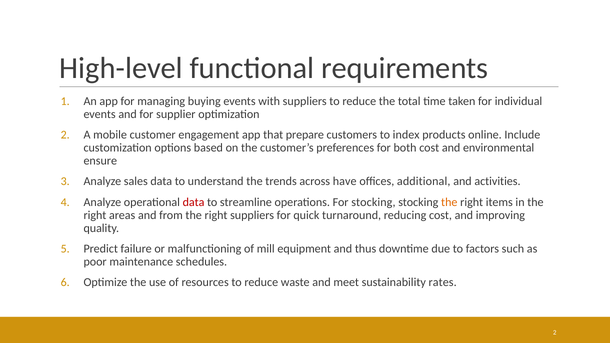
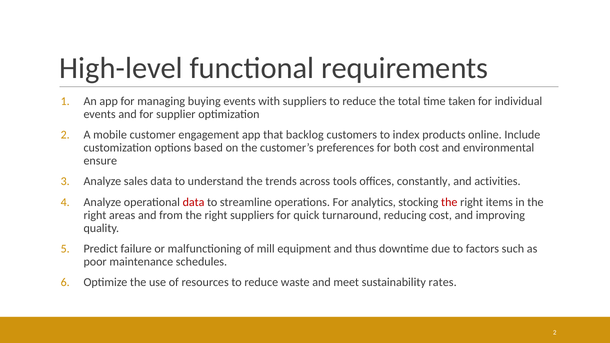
prepare: prepare -> backlog
have: have -> tools
additional: additional -> constantly
For stocking: stocking -> analytics
the at (449, 202) colour: orange -> red
